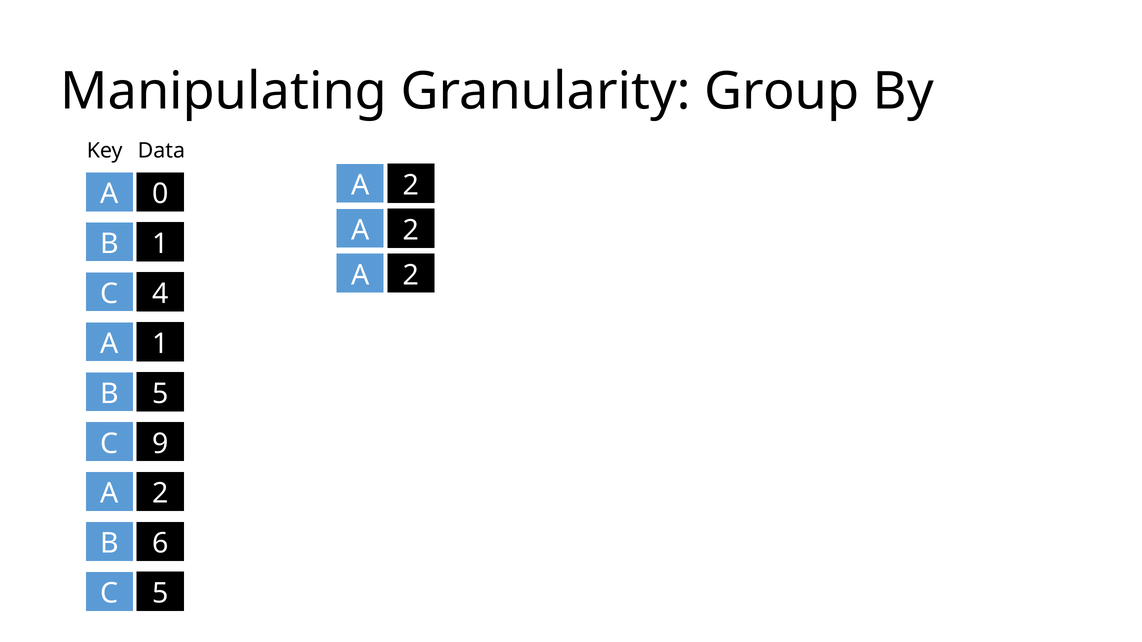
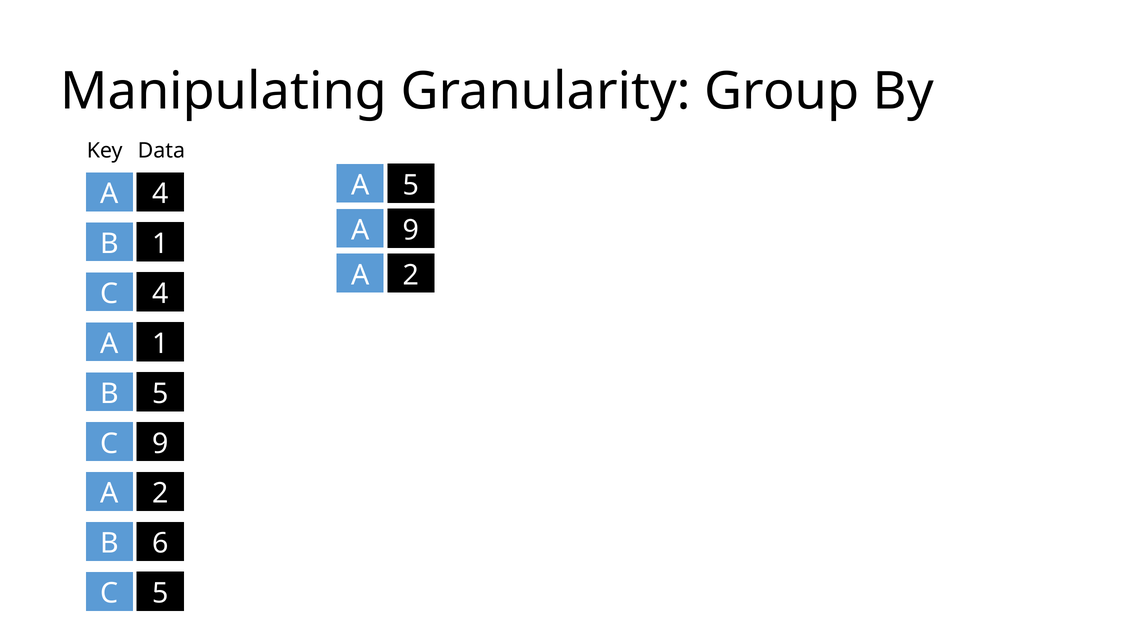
2 at (411, 185): 2 -> 5
A 0: 0 -> 4
2 at (411, 230): 2 -> 9
